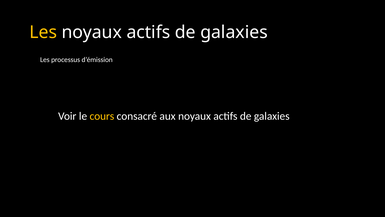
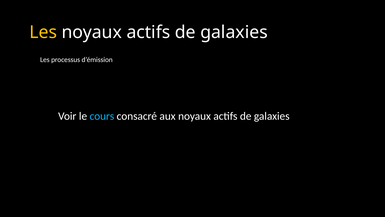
cours colour: yellow -> light blue
